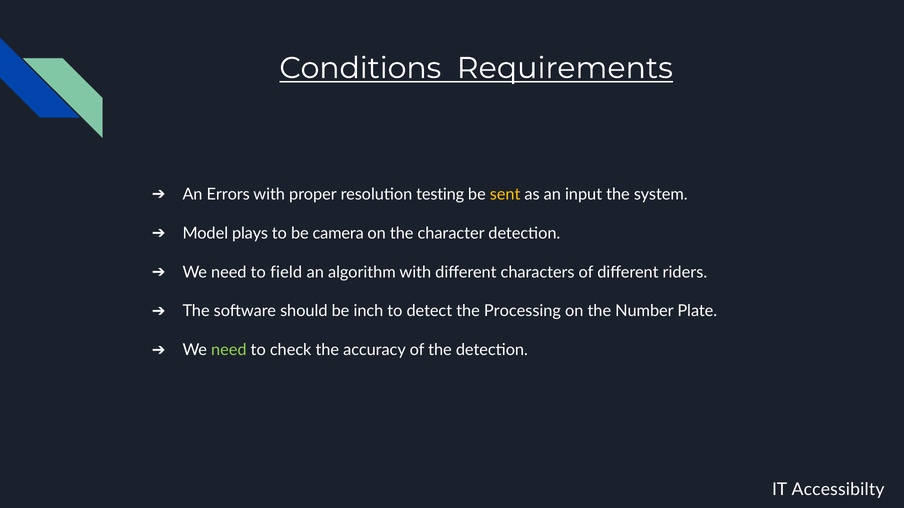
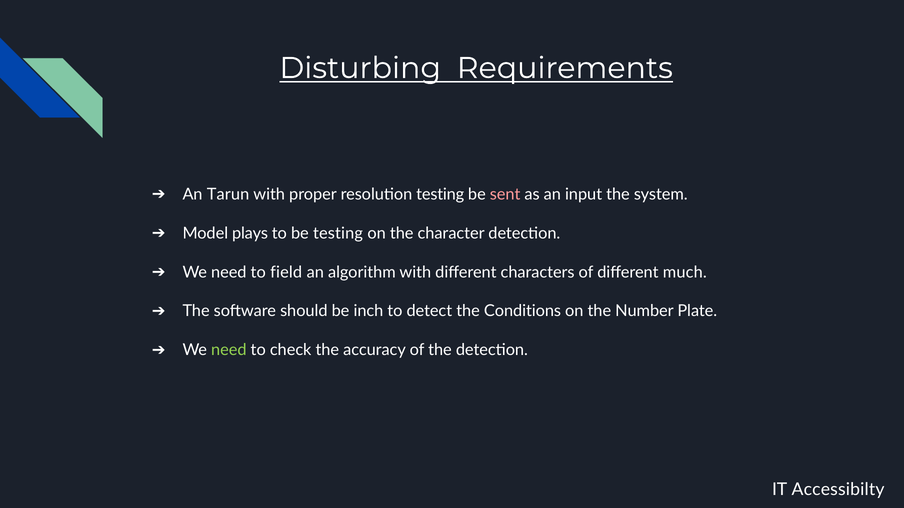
Conditions: Conditions -> Disturbing
Errors: Errors -> Tarun
sent colour: yellow -> pink
be camera: camera -> testing
riders: riders -> much
Processing: Processing -> Conditions
